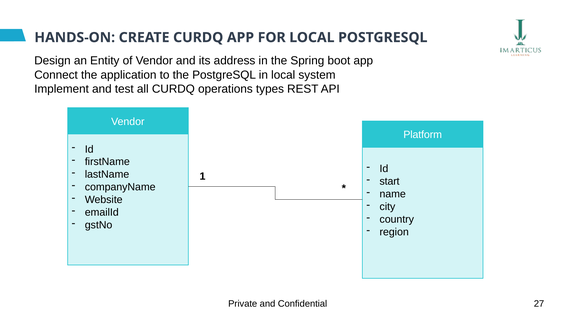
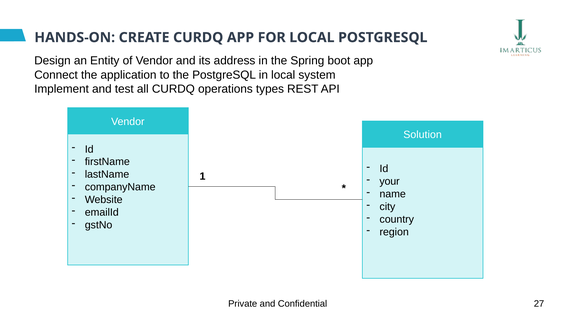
Platform: Platform -> Solution
start: start -> your
